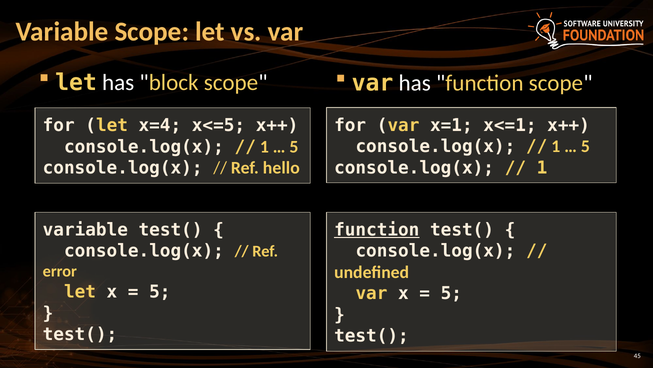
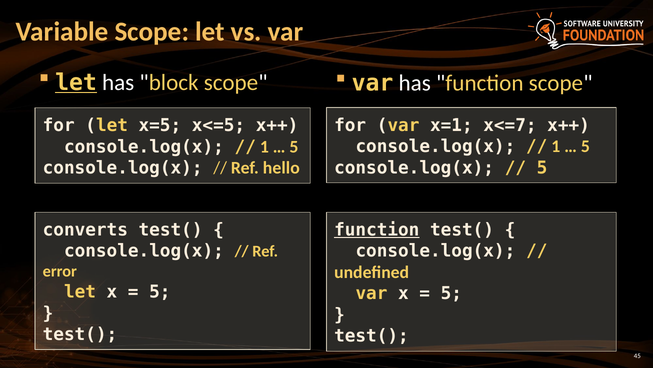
let at (76, 82) underline: none -> present
x<=1: x<=1 -> x<=7
x=4: x=4 -> x=5
1 at (542, 167): 1 -> 5
variable at (85, 229): variable -> converts
